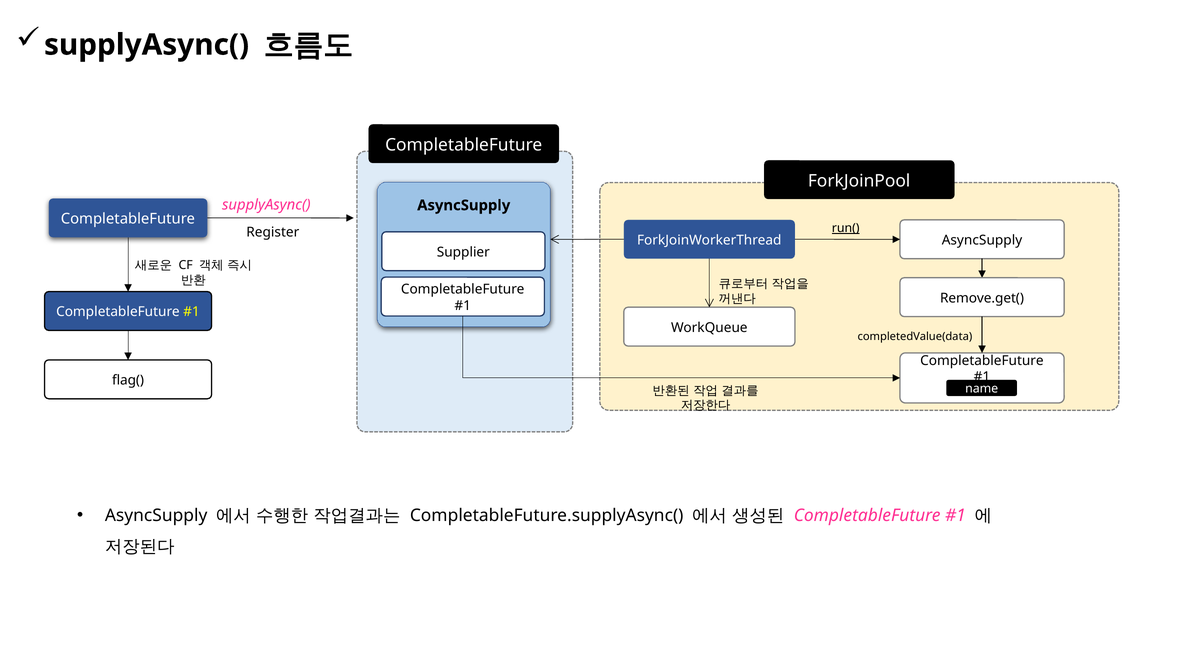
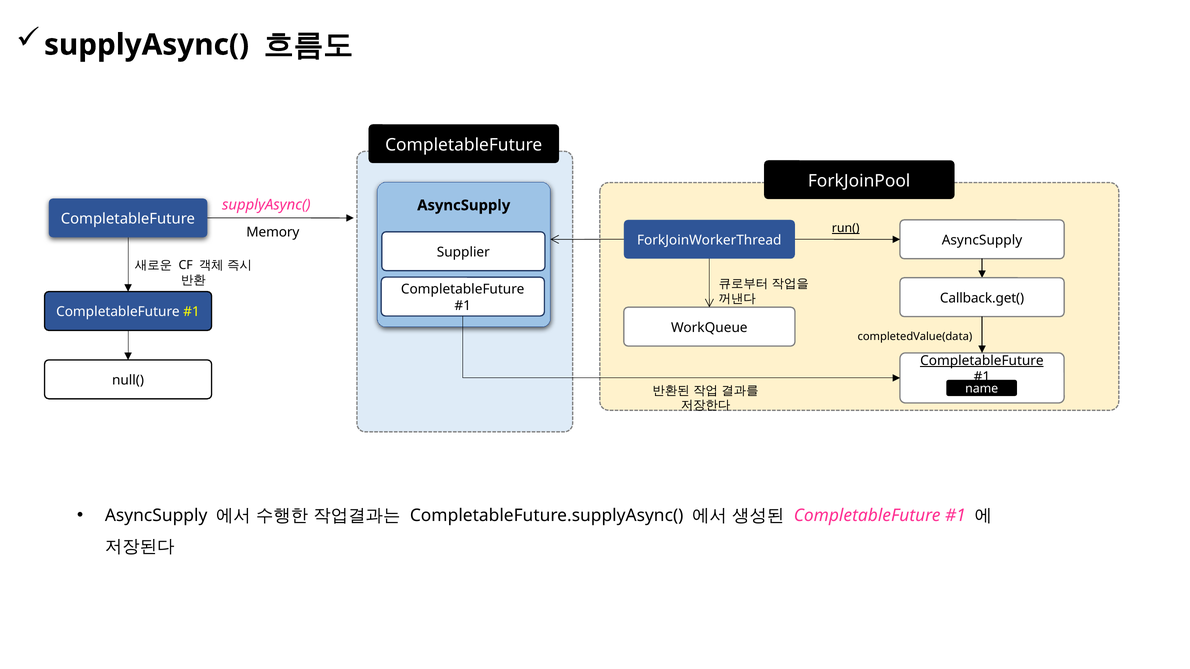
Register: Register -> Memory
Remove.get(: Remove.get( -> Callback.get(
CompletableFuture at (982, 361) underline: none -> present
flag(: flag( -> null(
